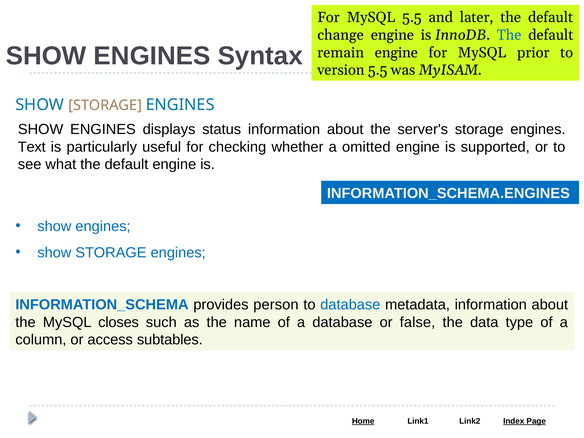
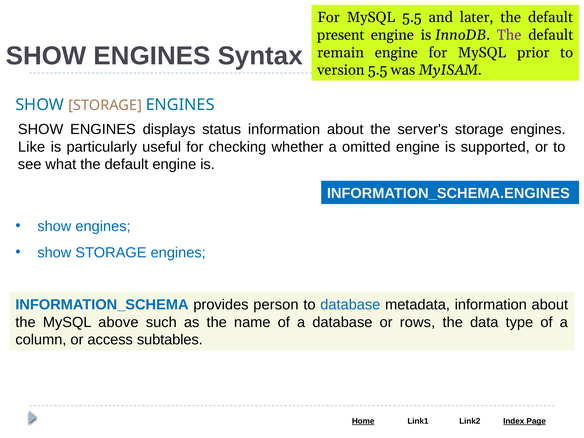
change: change -> present
The at (509, 35) colour: blue -> purple
Text: Text -> Like
closes: closes -> above
false: false -> rows
